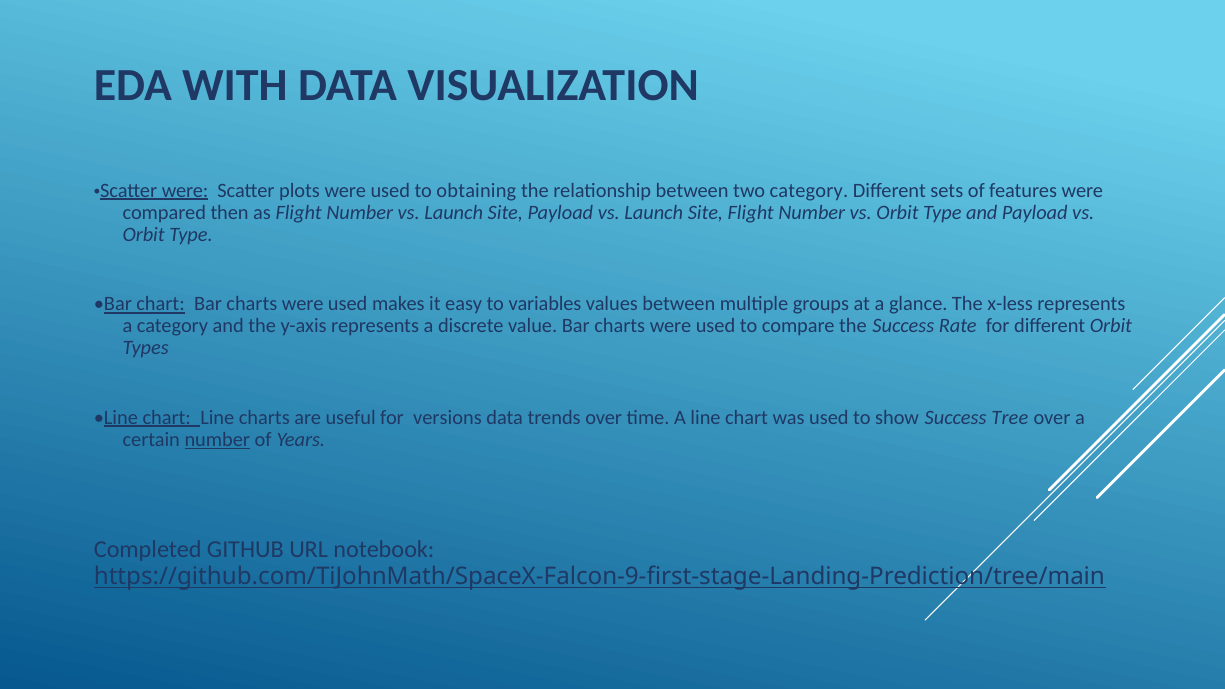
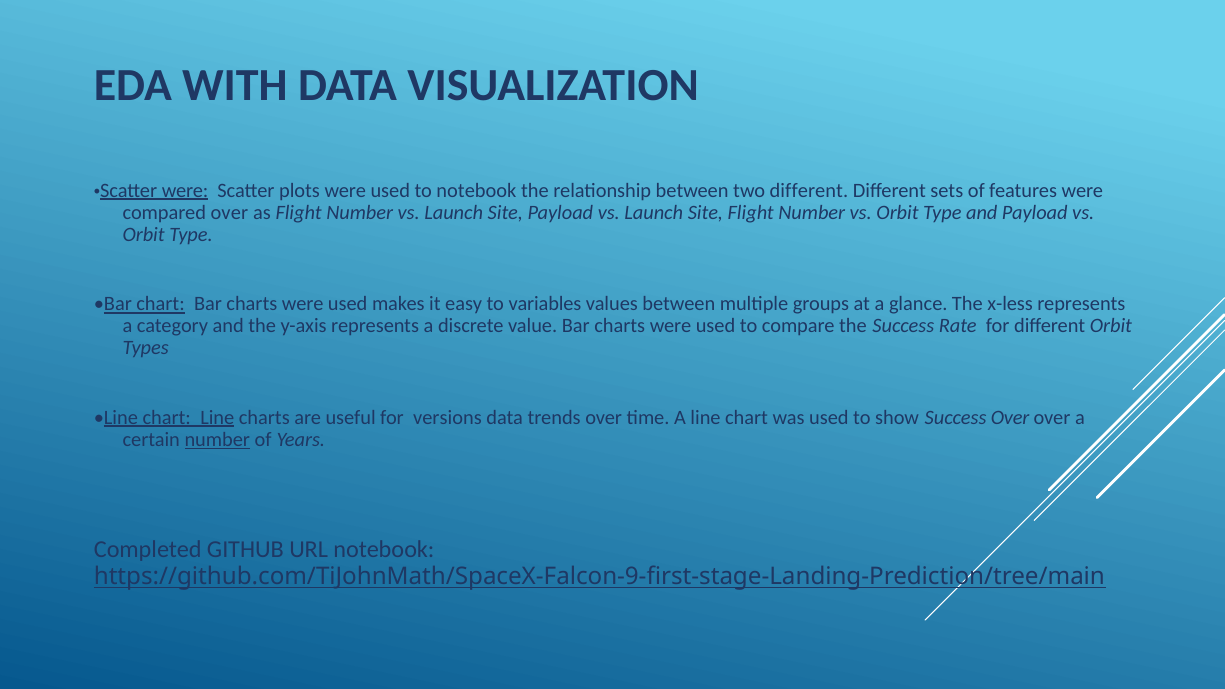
to obtaining: obtaining -> notebook
two category: category -> different
compared then: then -> over
Line at (217, 417) underline: none -> present
Success Tree: Tree -> Over
